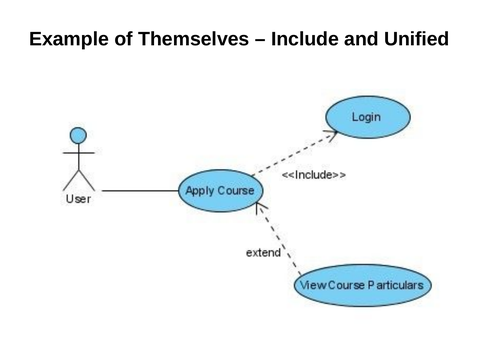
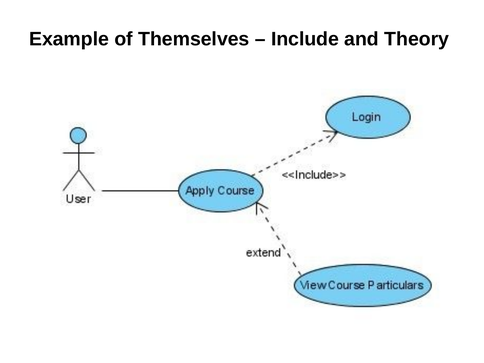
Unified: Unified -> Theory
